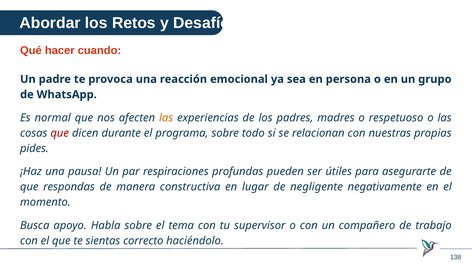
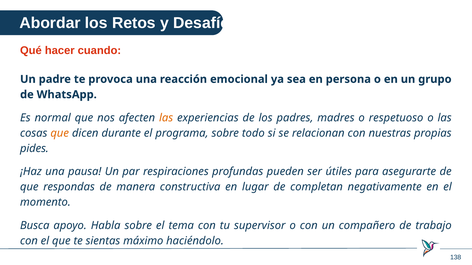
que at (60, 133) colour: red -> orange
negligente: negligente -> completan
correcto: correcto -> máximo
